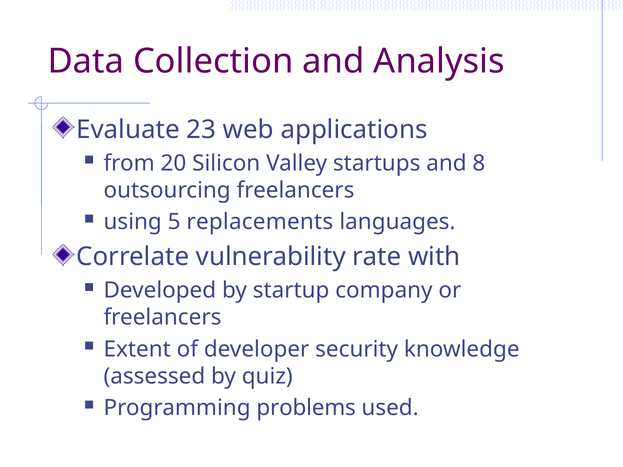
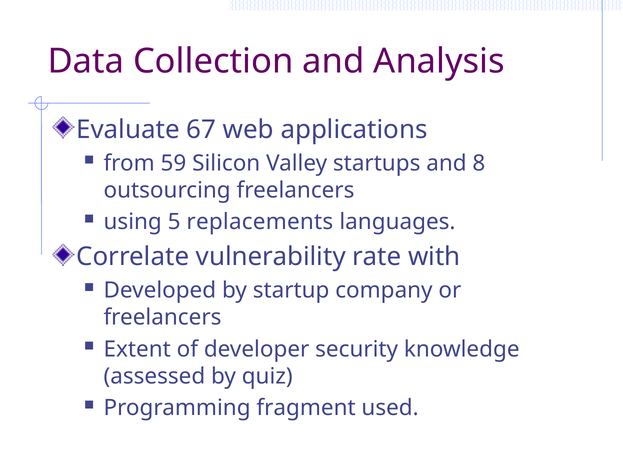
23: 23 -> 67
20: 20 -> 59
problems: problems -> fragment
